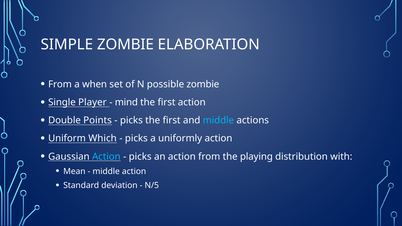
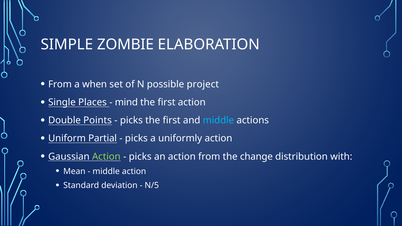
possible zombie: zombie -> project
Player: Player -> Places
Which: Which -> Partial
Action at (106, 157) colour: light blue -> light green
playing: playing -> change
